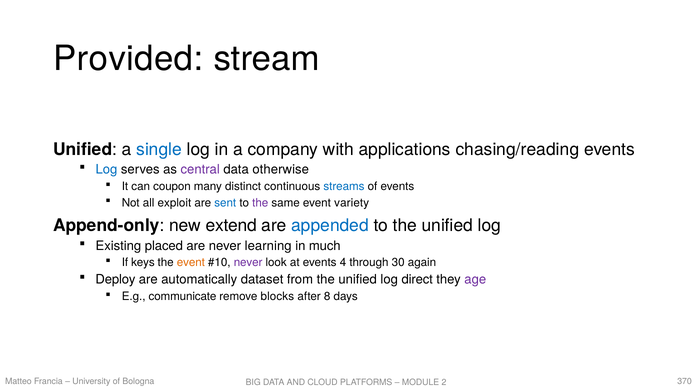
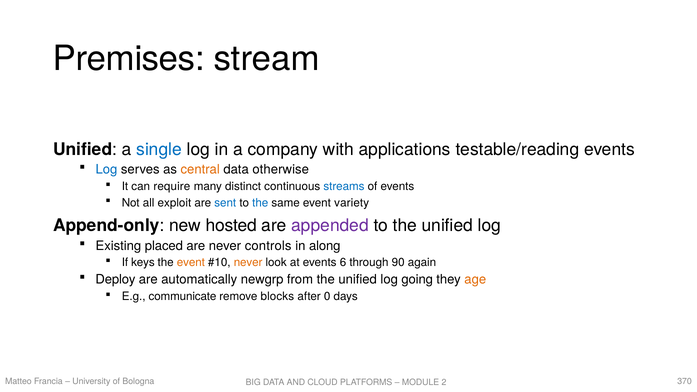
Provided: Provided -> Premises
chasing/reading: chasing/reading -> testable/reading
central colour: purple -> orange
coupon: coupon -> require
the at (260, 203) colour: purple -> blue
extend: extend -> hosted
appended colour: blue -> purple
learning: learning -> controls
much: much -> along
never at (248, 263) colour: purple -> orange
4: 4 -> 6
30: 30 -> 90
dataset: dataset -> newgrp
direct: direct -> going
age colour: purple -> orange
8: 8 -> 0
